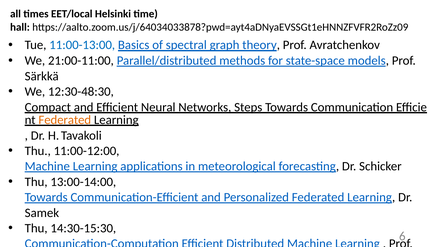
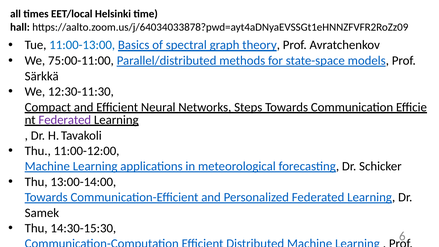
21:00-11:00: 21:00-11:00 -> 75:00-11:00
12:30-48:30: 12:30-48:30 -> 12:30-11:30
Federated at (65, 120) colour: orange -> purple
